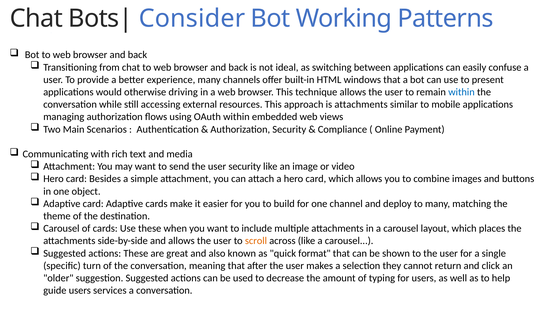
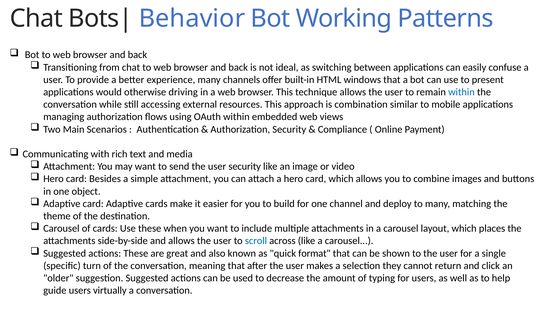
Consider: Consider -> Behavior
is attachments: attachments -> combination
scroll colour: orange -> blue
services: services -> virtually
